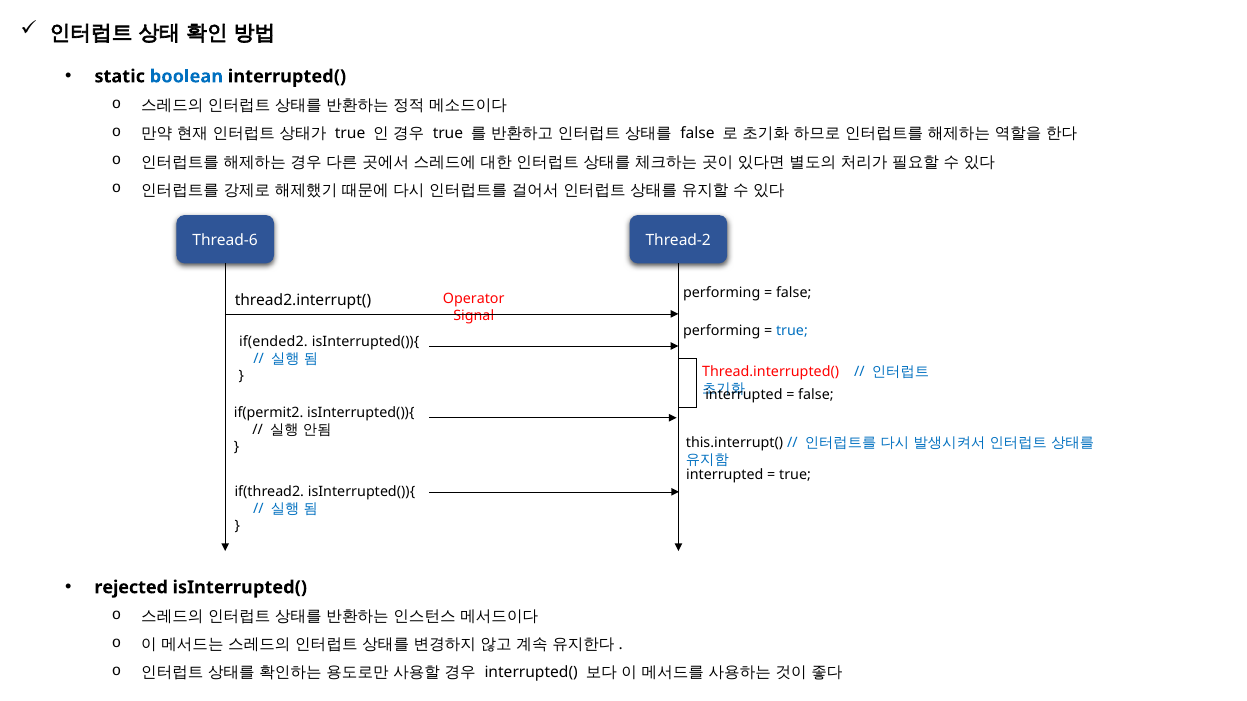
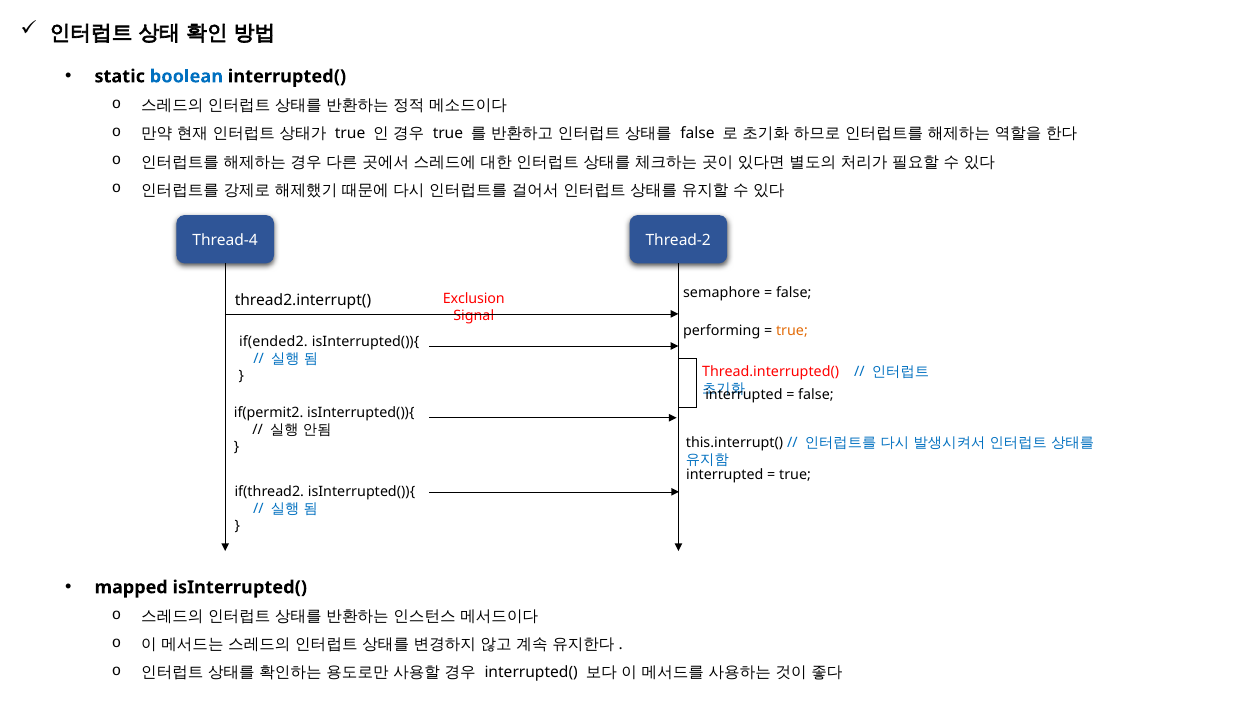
Thread-6: Thread-6 -> Thread-4
performing at (722, 293): performing -> semaphore
Operator: Operator -> Exclusion
true at (792, 331) colour: blue -> orange
rejected: rejected -> mapped
